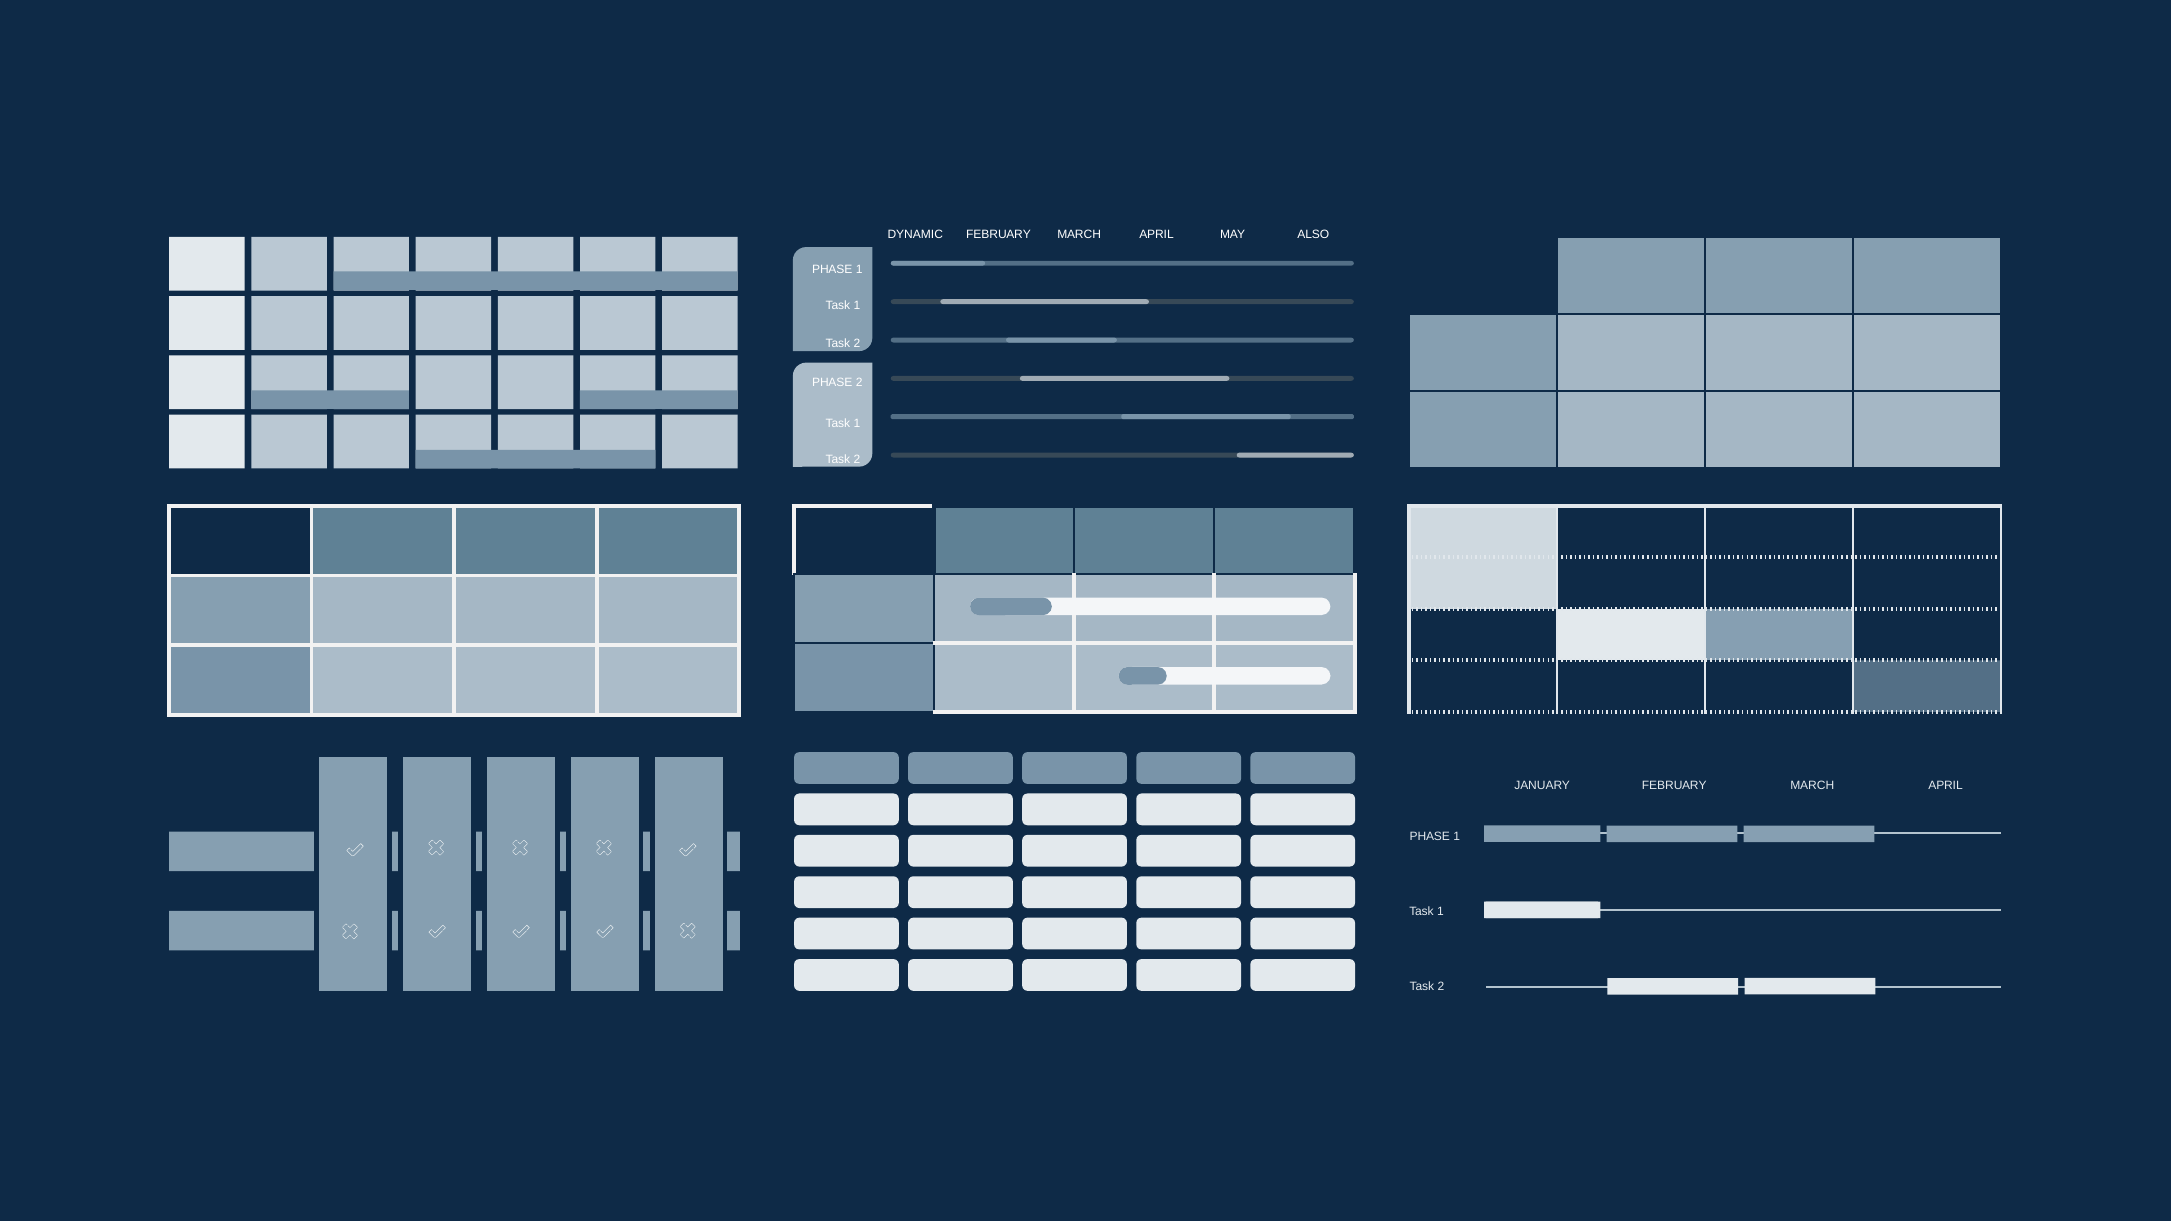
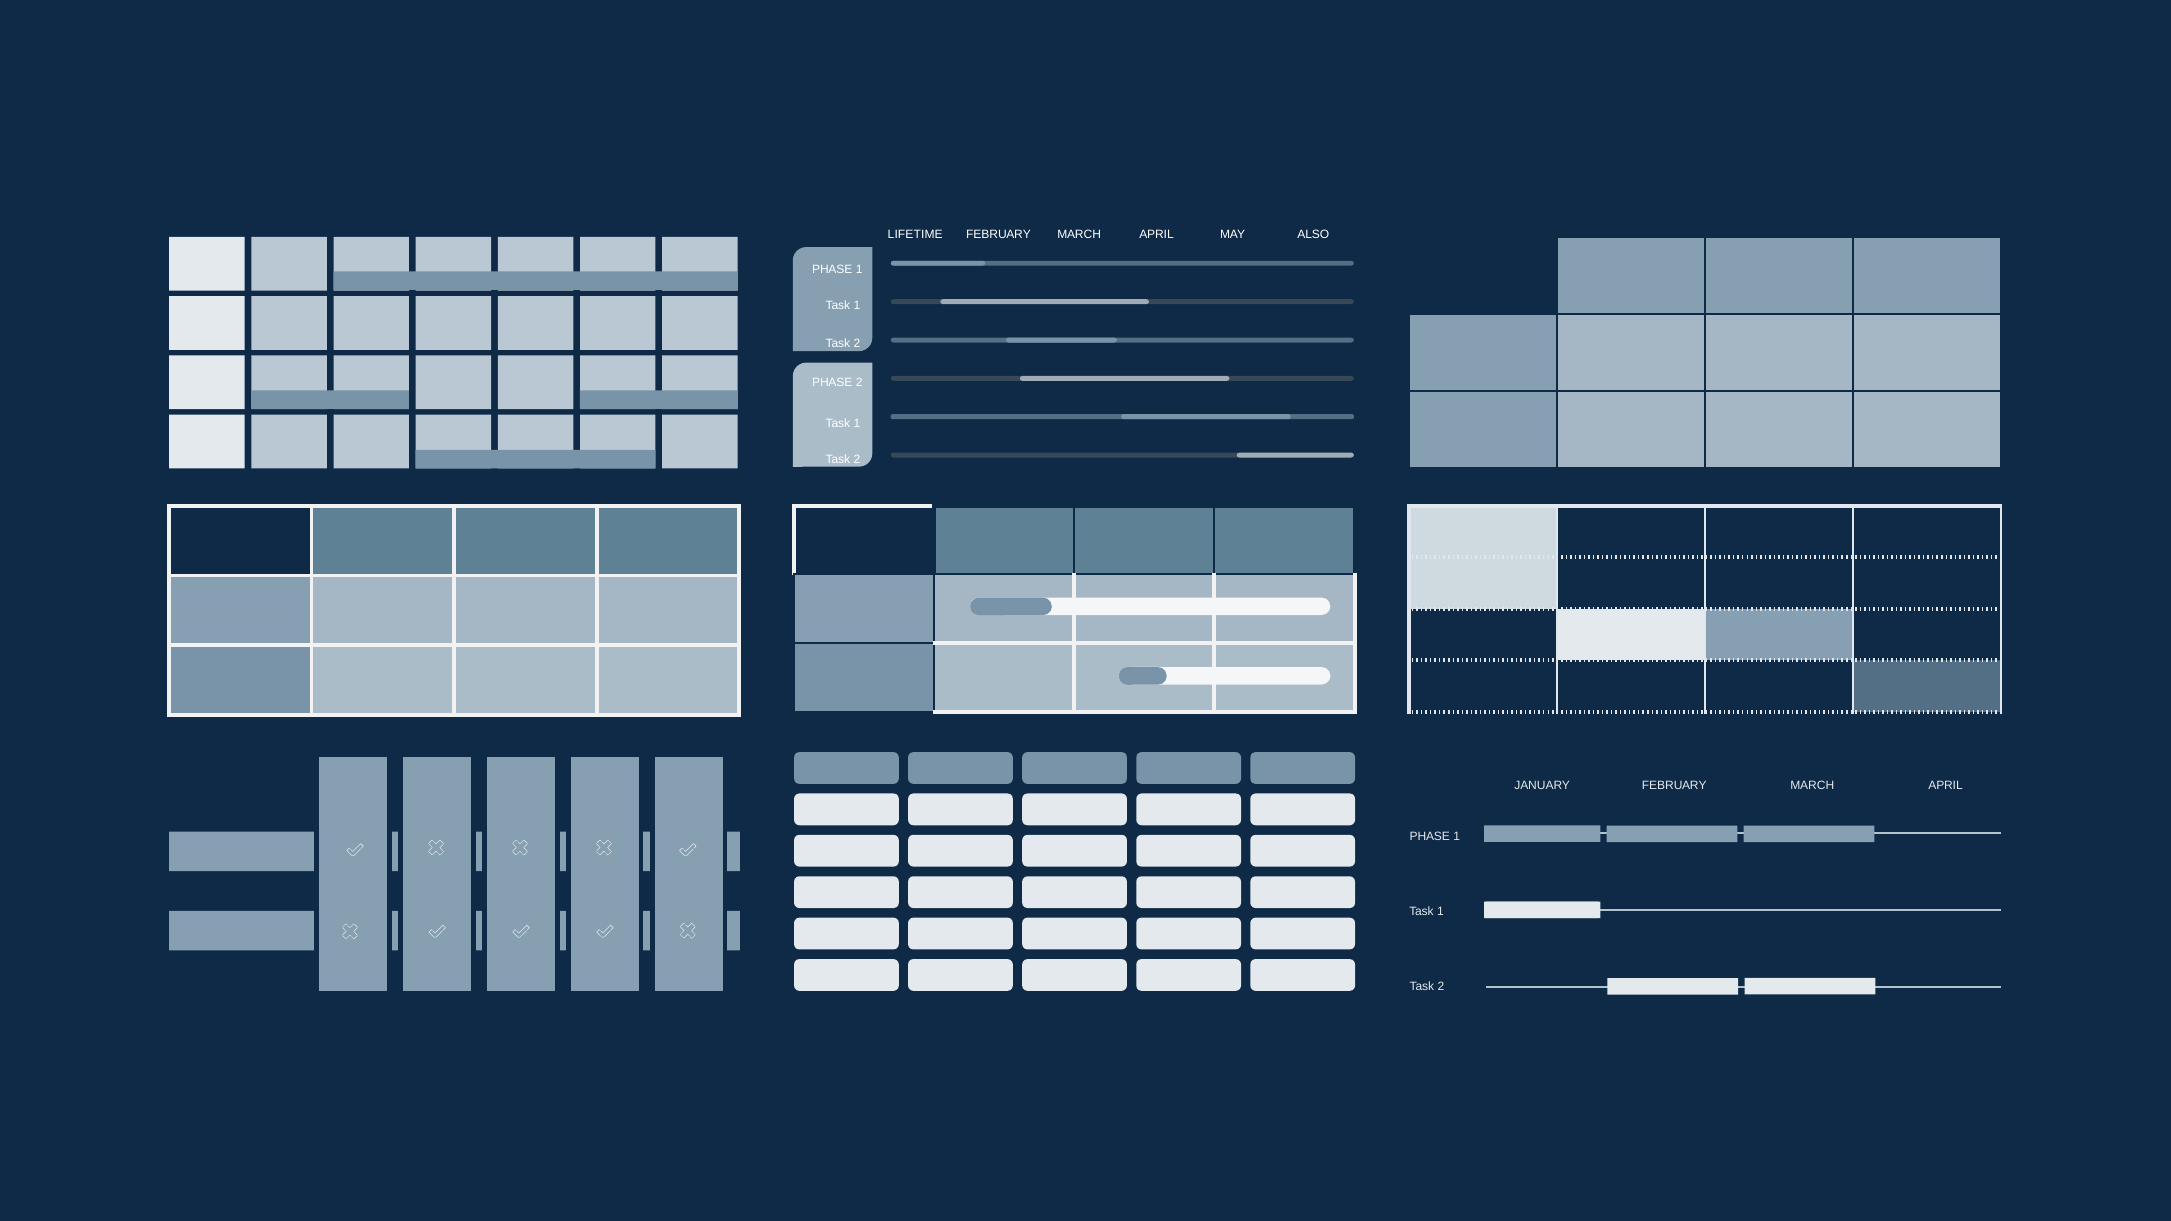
DYNAMIC: DYNAMIC -> LIFETIME
